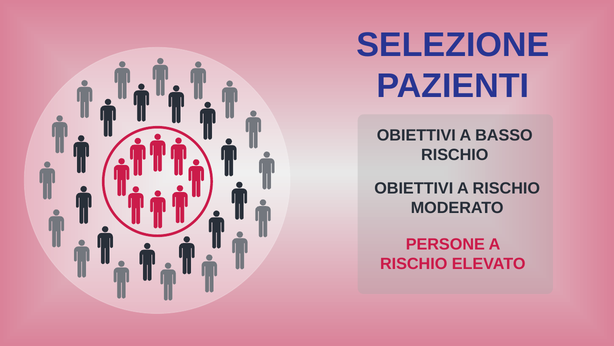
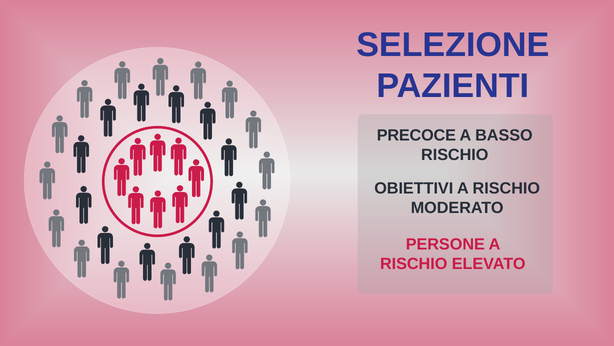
OBIETTIVI at (416, 135): OBIETTIVI -> PRECOCE
